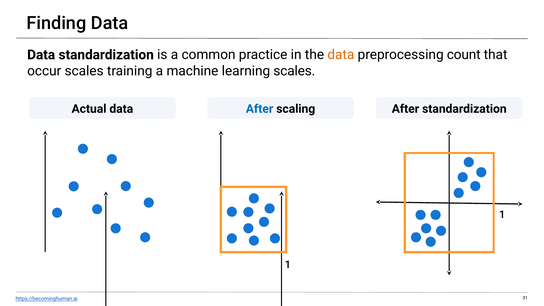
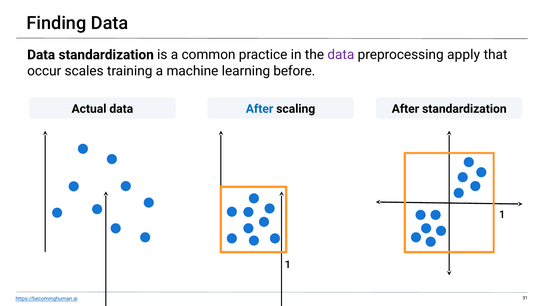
data at (341, 55) colour: orange -> purple
count: count -> apply
learning scales: scales -> before
